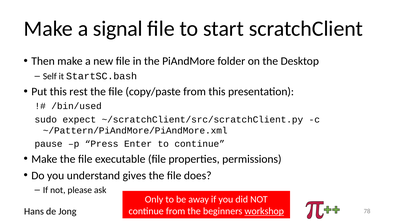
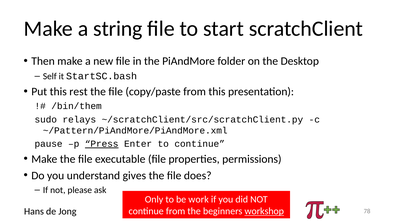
signal: signal -> string
/bin/used: /bin/used -> /bin/them
expect: expect -> relays
Press underline: none -> present
away: away -> work
